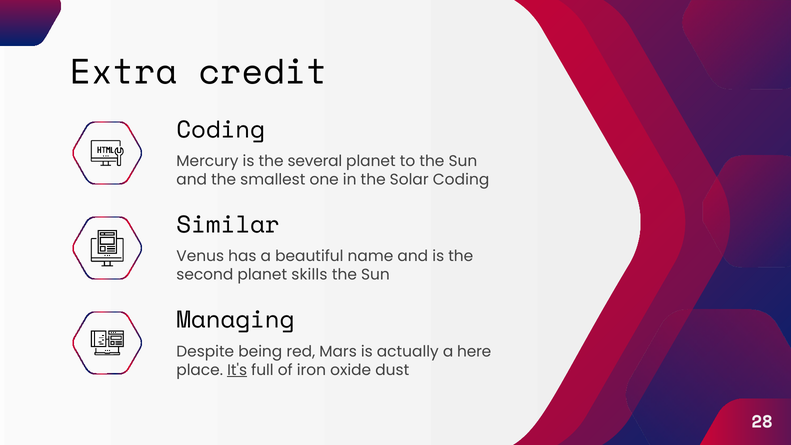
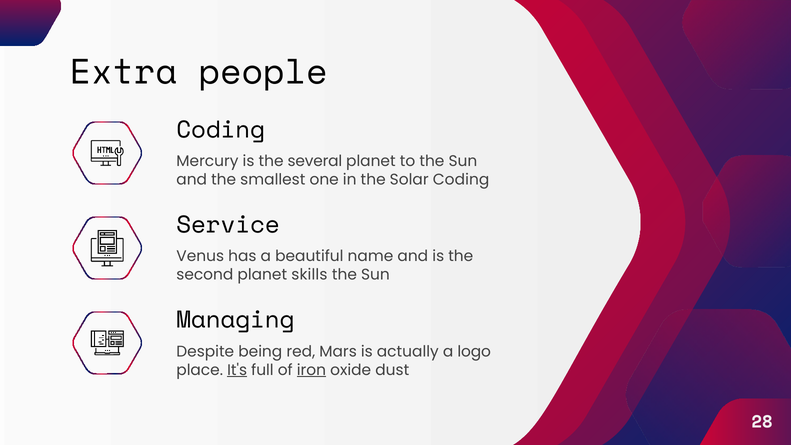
credit: credit -> people
Similar: Similar -> Service
here: here -> logo
iron underline: none -> present
